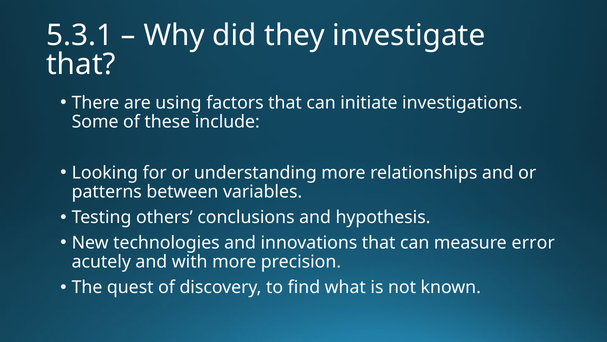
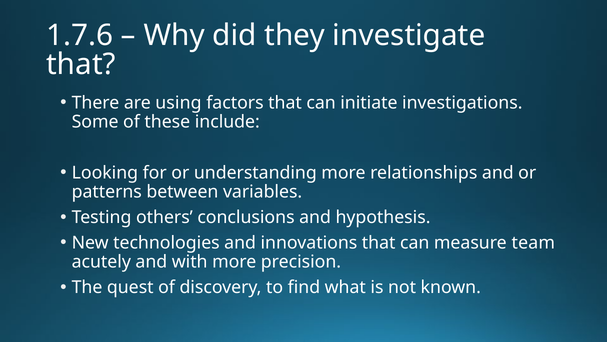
5.3.1: 5.3.1 -> 1.7.6
error: error -> team
